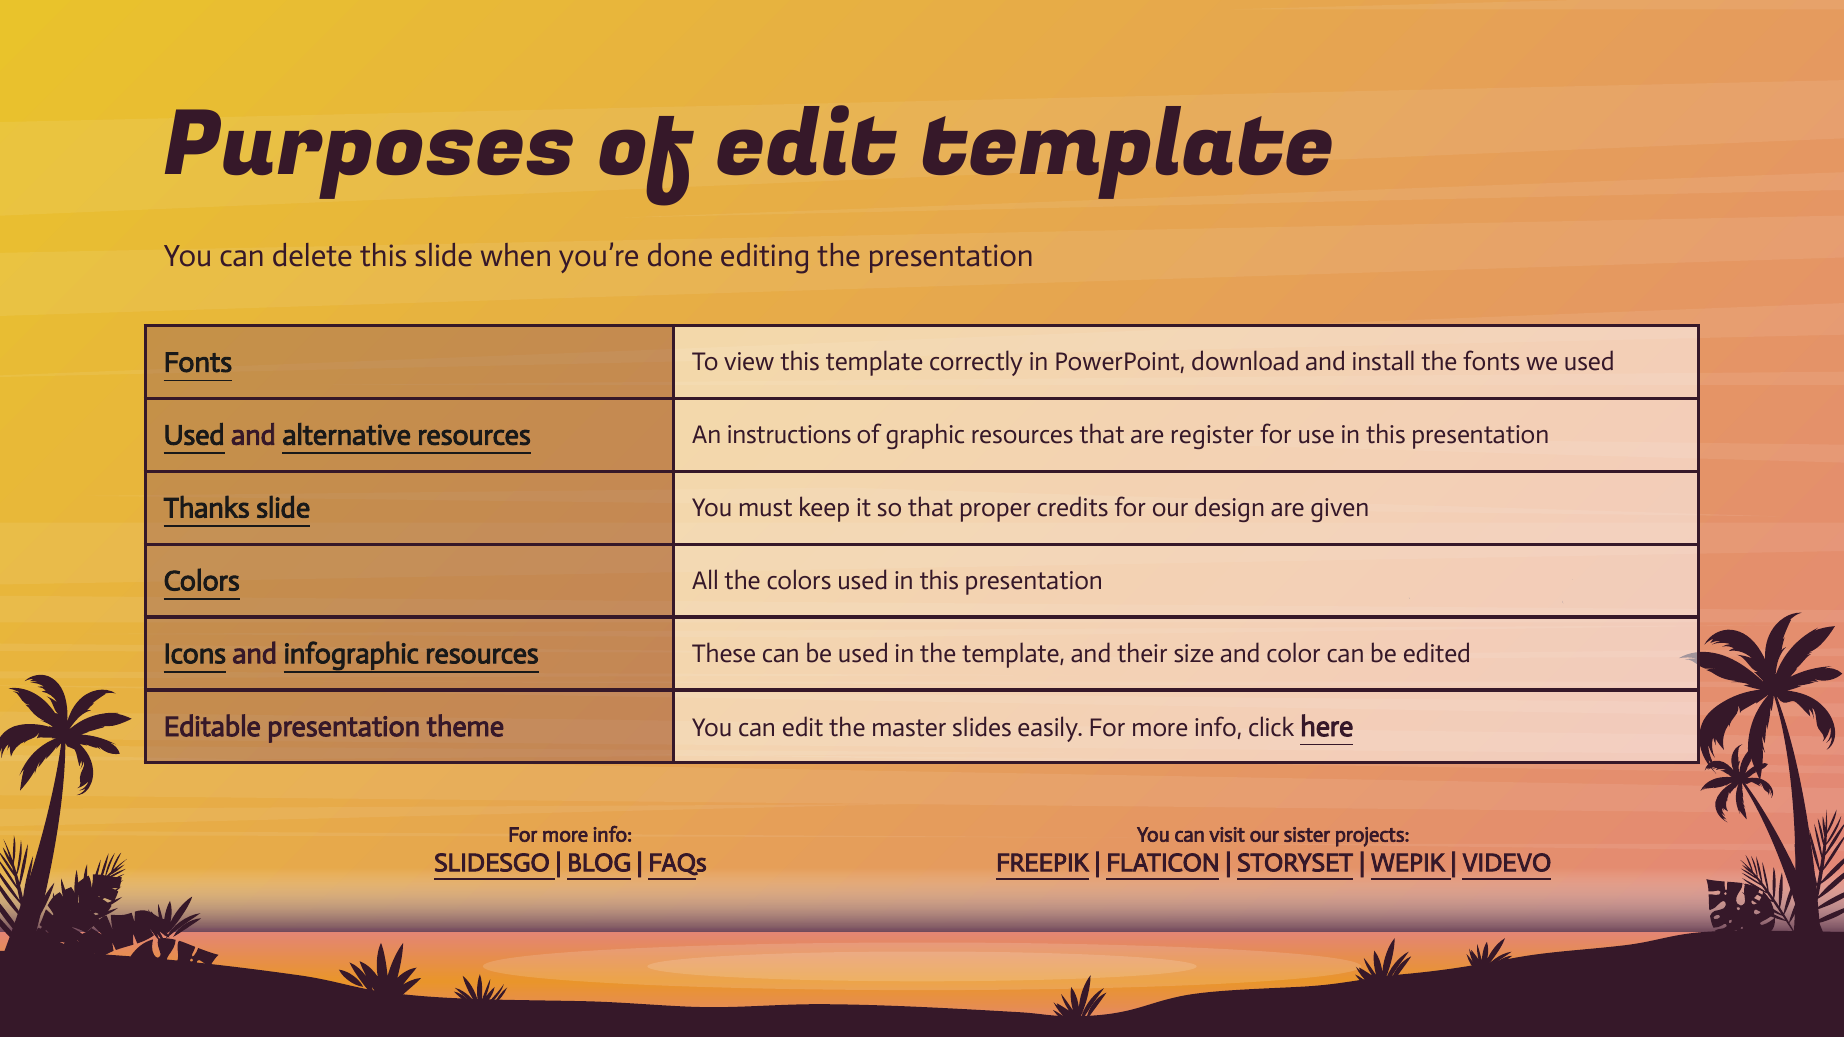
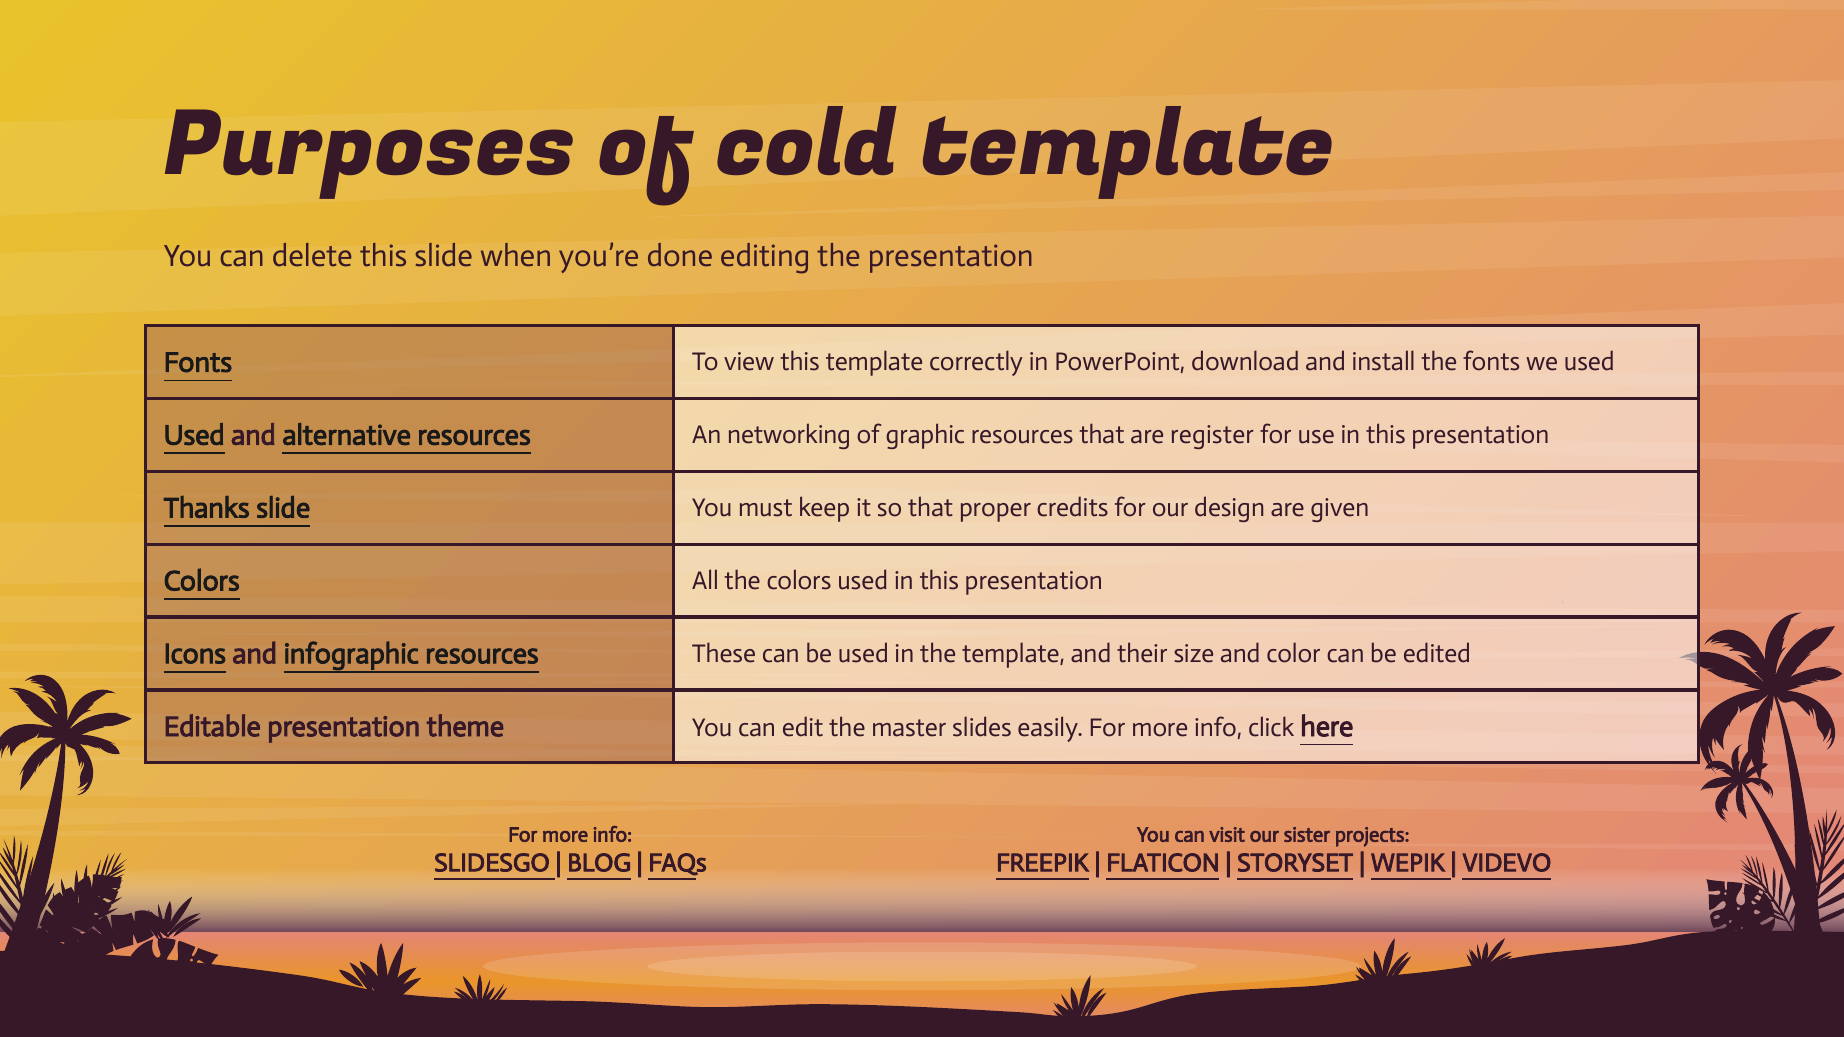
of edit: edit -> cold
instructions: instructions -> networking
